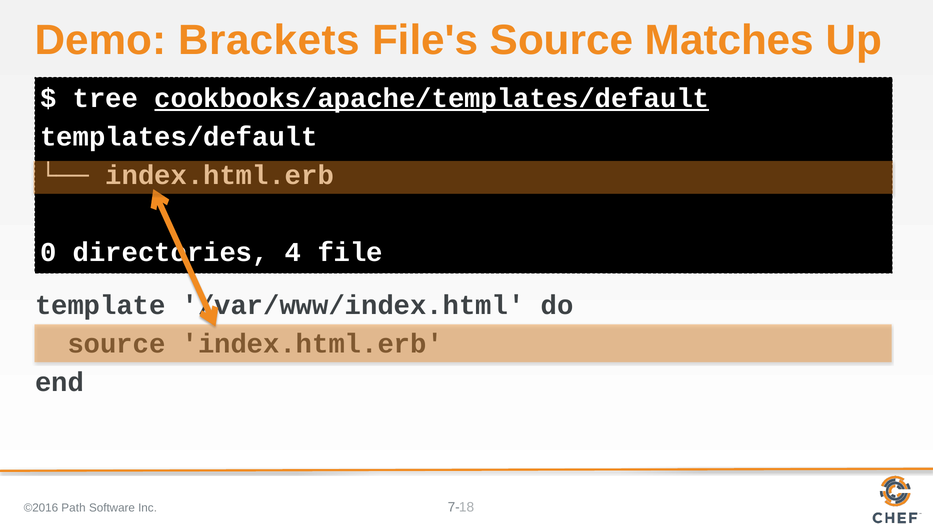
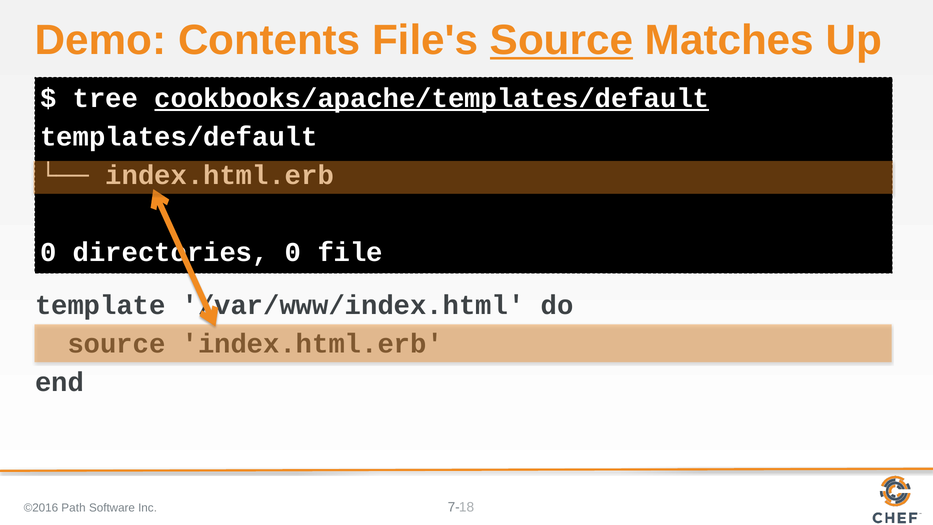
Brackets: Brackets -> Contents
Source at (562, 40) underline: none -> present
4 at (293, 252): 4 -> 0
